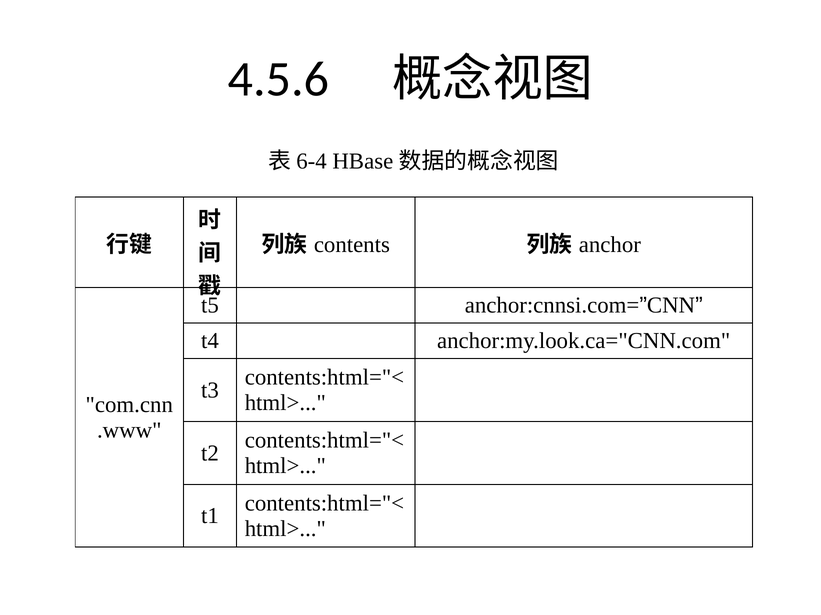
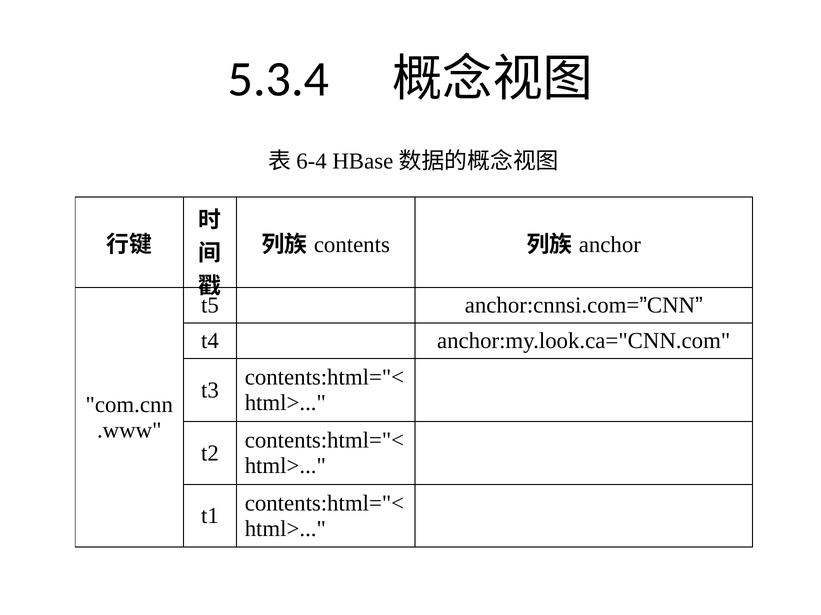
4.5.6: 4.5.6 -> 5.3.4
